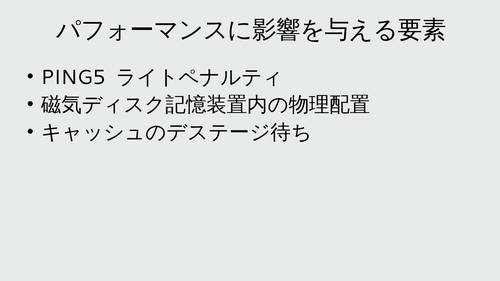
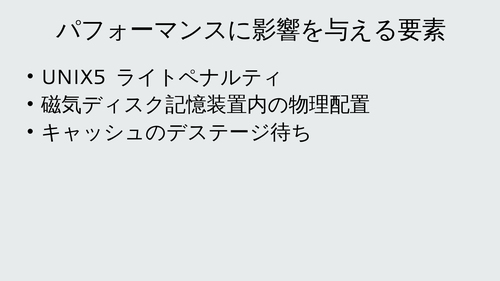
PING5: PING5 -> UNIX5
